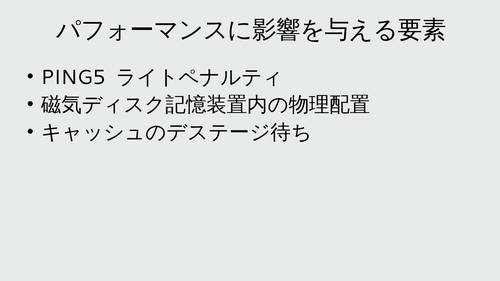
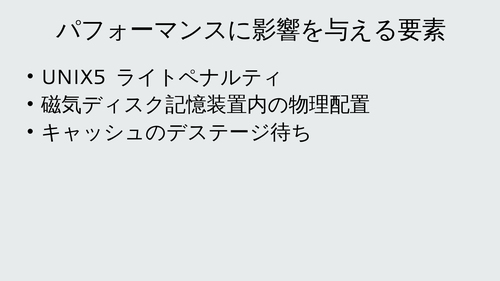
PING5: PING5 -> UNIX5
